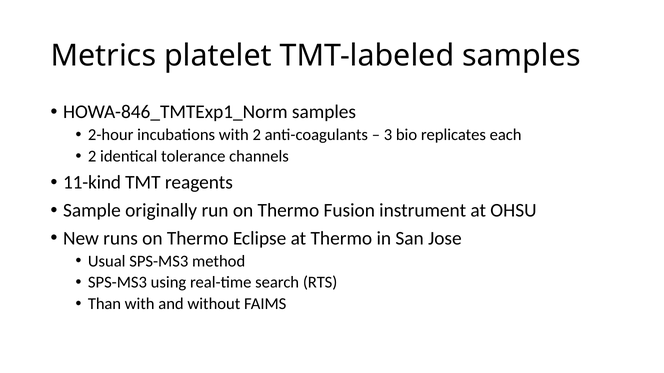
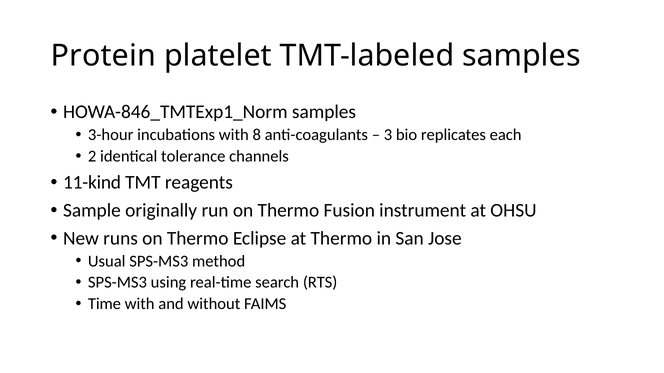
Metrics: Metrics -> Protein
2-hour: 2-hour -> 3-hour
with 2: 2 -> 8
Than: Than -> Time
